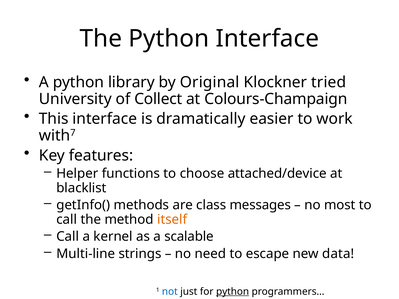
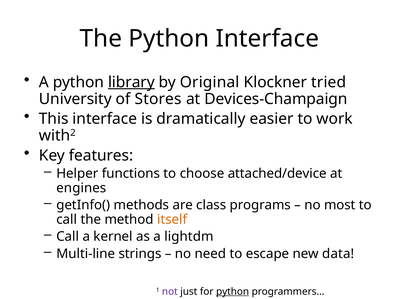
library underline: none -> present
Collect: Collect -> Stores
Colours-Champaign: Colours-Champaign -> Devices-Champaign
7: 7 -> 2
blacklist: blacklist -> engines
messages: messages -> programs
scalable: scalable -> lightdm
not colour: blue -> purple
